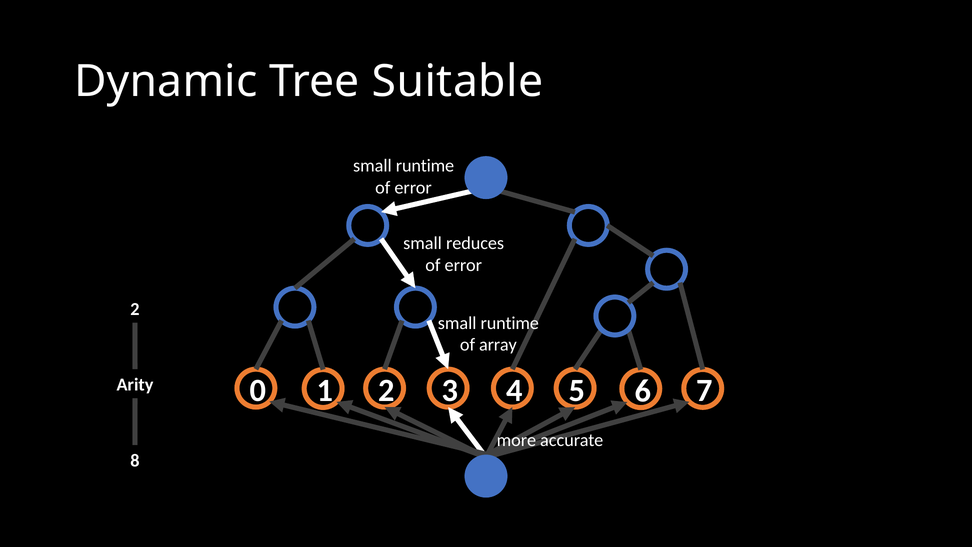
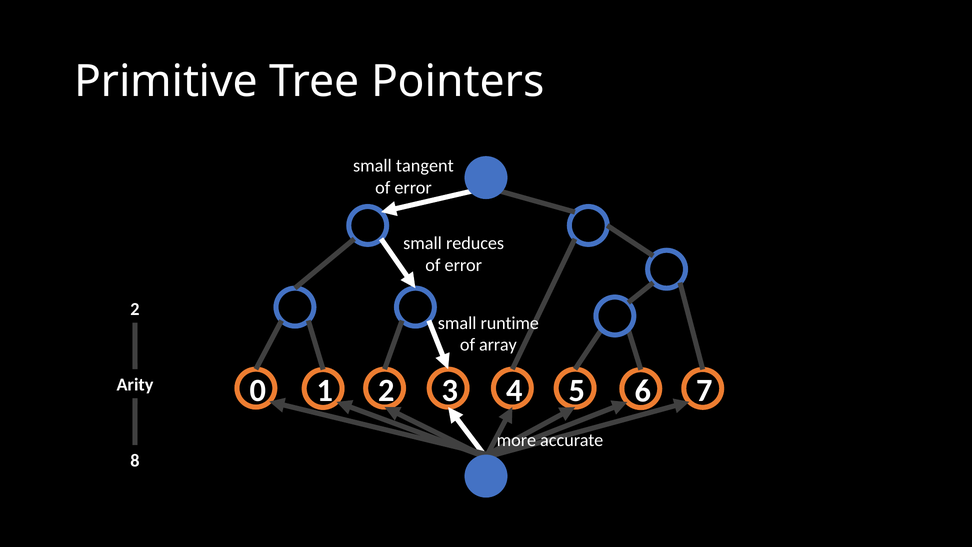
Dynamic: Dynamic -> Primitive
Suitable: Suitable -> Pointers
runtime at (425, 166): runtime -> tangent
